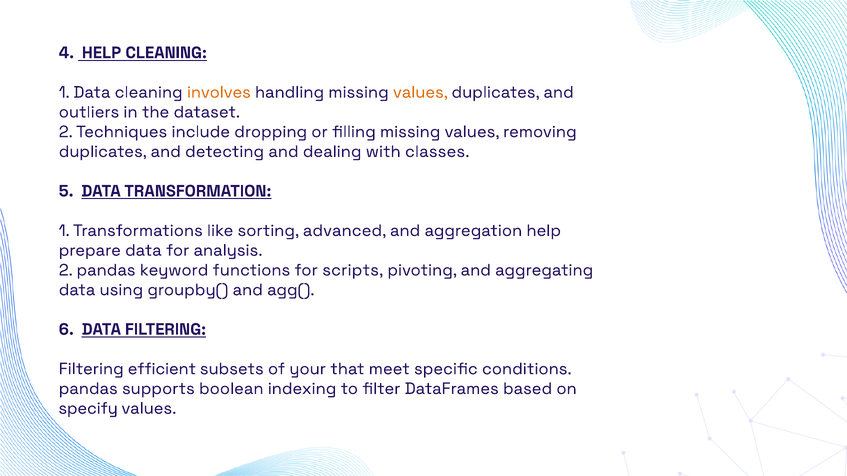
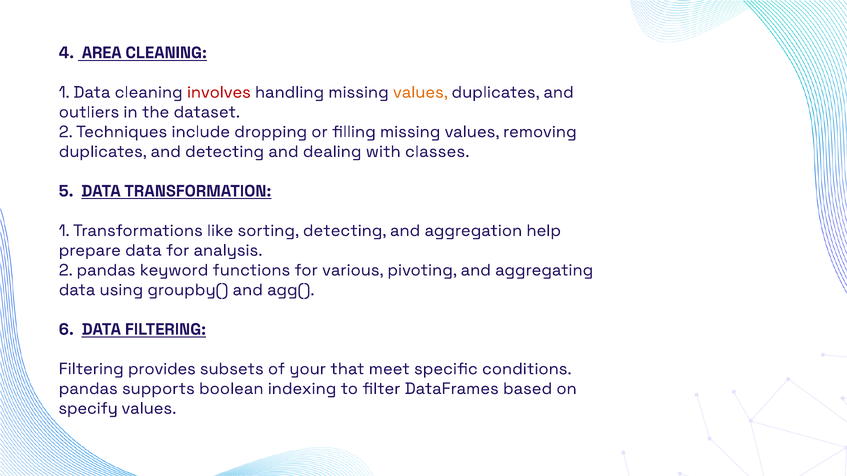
4 HELP: HELP -> AREA
involves colour: orange -> red
sorting advanced: advanced -> detecting
scripts: scripts -> various
efficient: efficient -> provides
